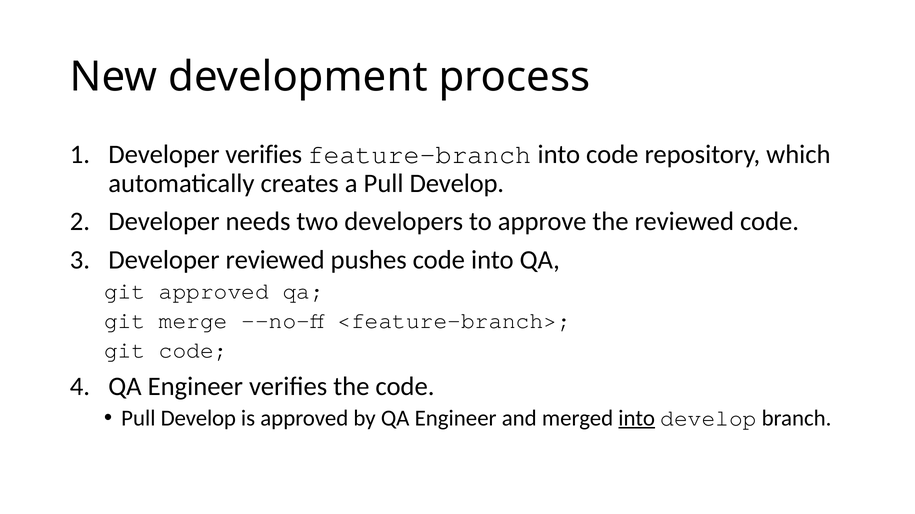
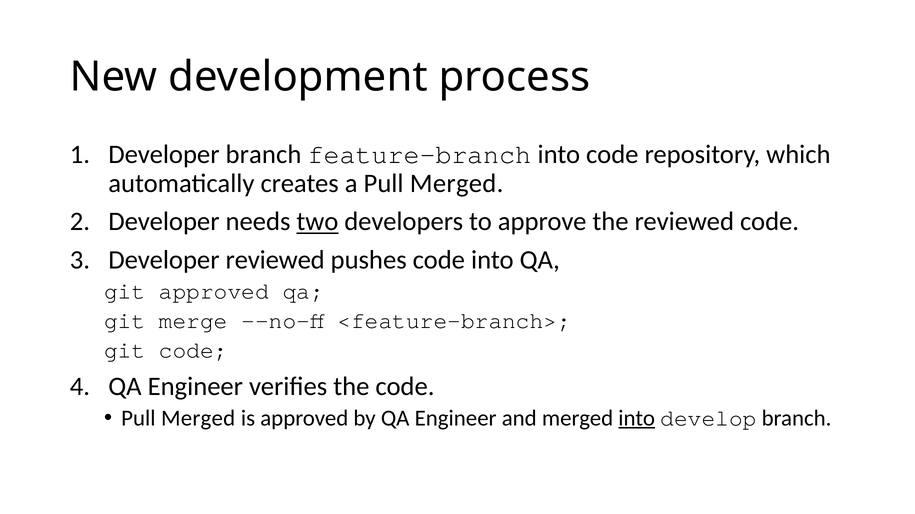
Developer verifies: verifies -> branch
a Pull Develop: Develop -> Merged
two underline: none -> present
Develop at (198, 419): Develop -> Merged
